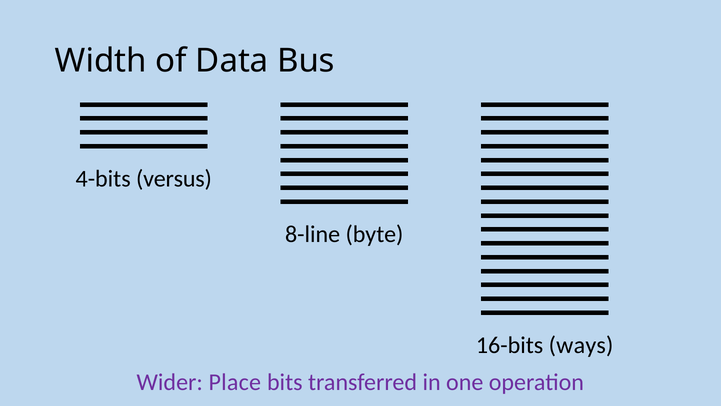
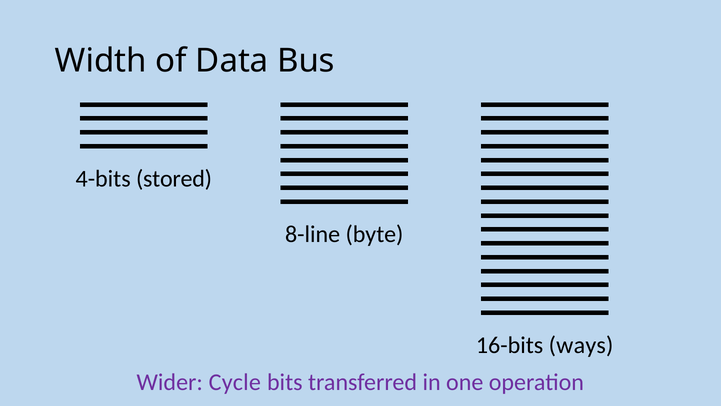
versus: versus -> stored
Place: Place -> Cycle
